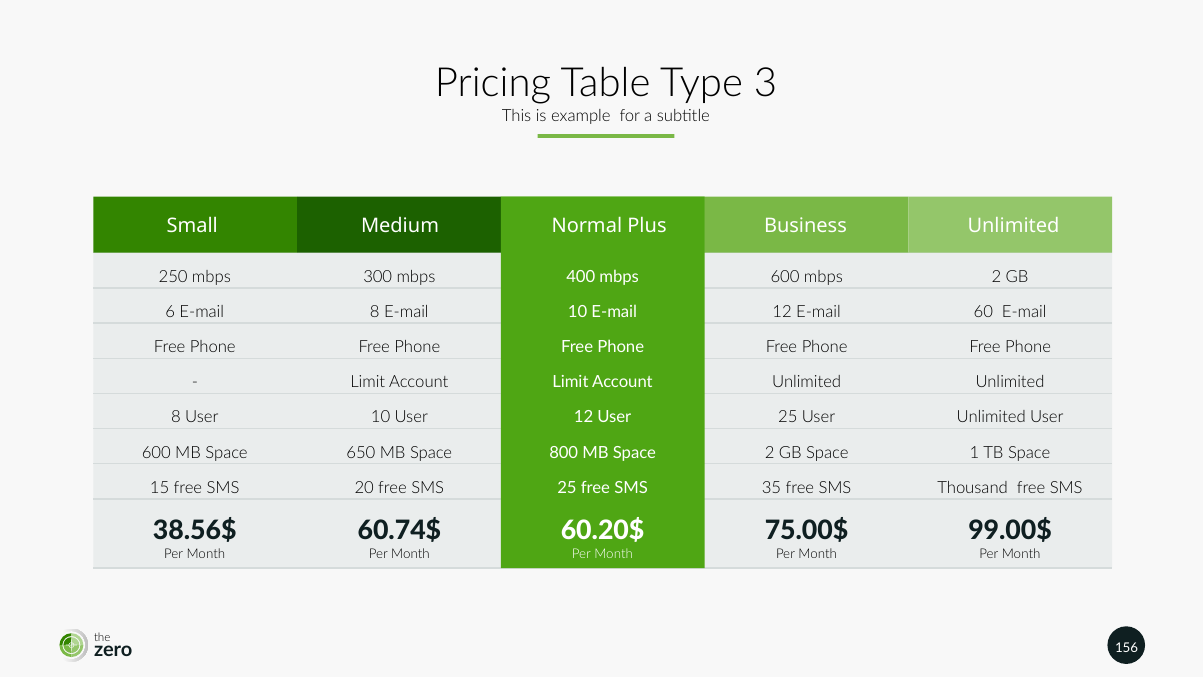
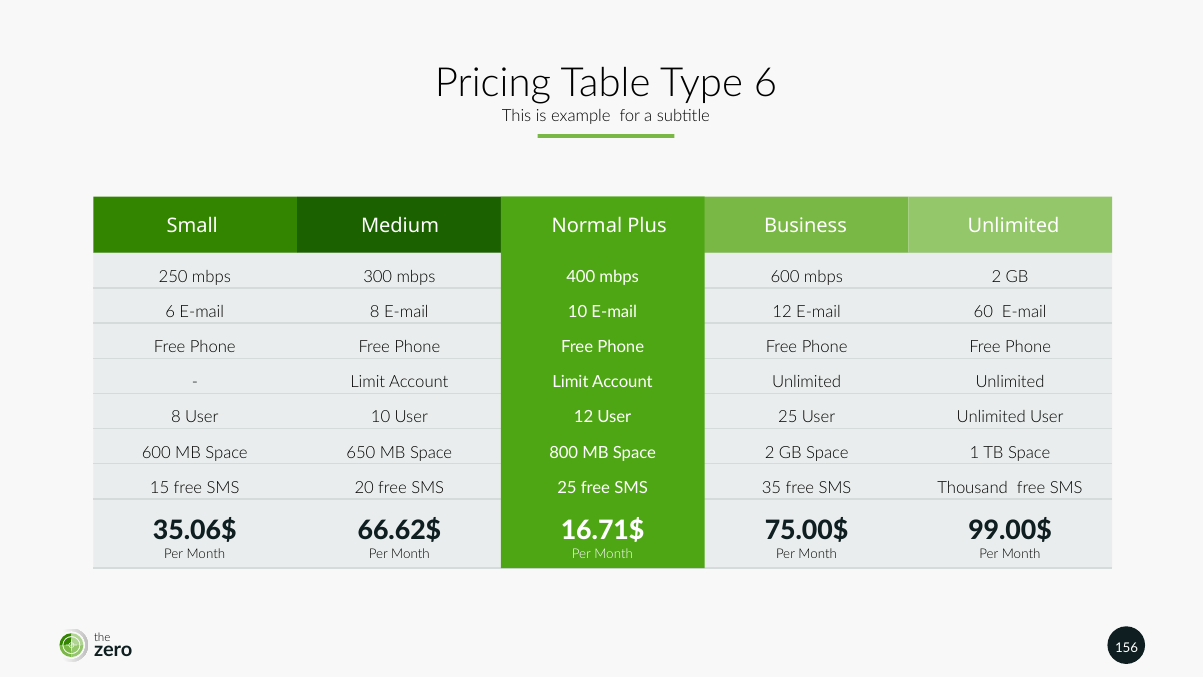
Type 3: 3 -> 6
38.56$: 38.56$ -> 35.06$
60.74$: 60.74$ -> 66.62$
60.20$: 60.20$ -> 16.71$
